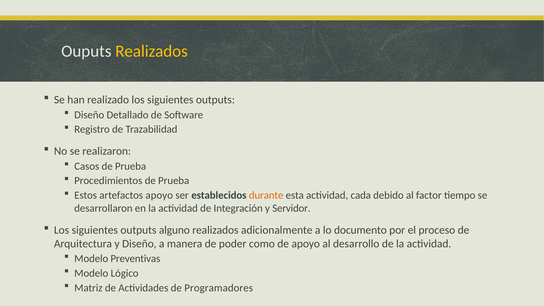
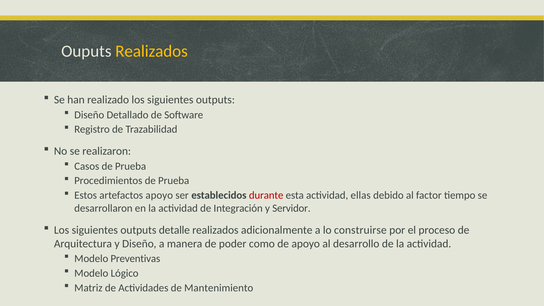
durante colour: orange -> red
cada: cada -> ellas
alguno: alguno -> detalle
documento: documento -> construirse
Programadores: Programadores -> Mantenimiento
